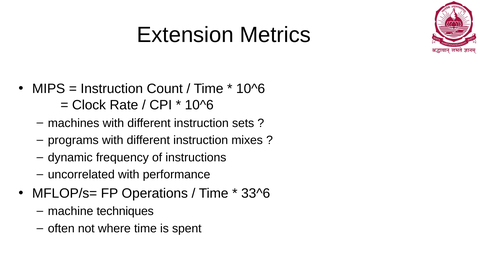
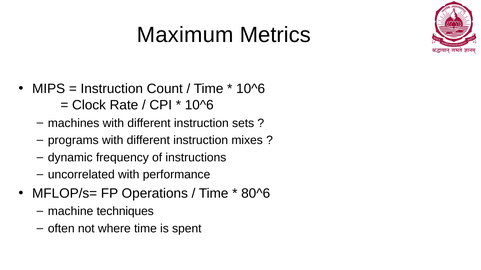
Extension: Extension -> Maximum
33^6: 33^6 -> 80^6
